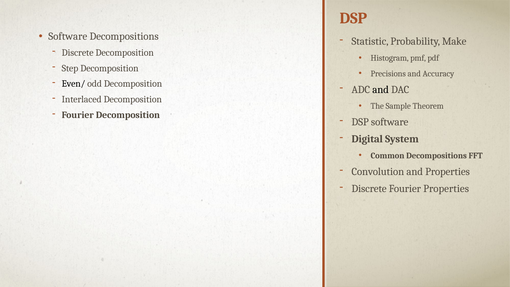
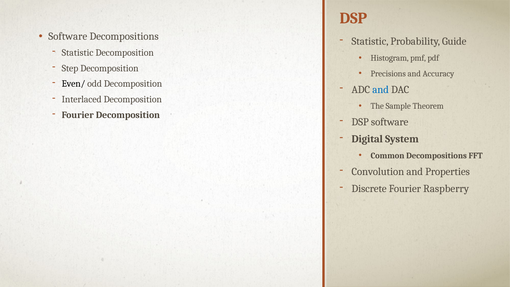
Make: Make -> Guide
Discrete at (78, 53): Discrete -> Statistic
and at (381, 89) colour: black -> blue
Fourier Properties: Properties -> Raspberry
